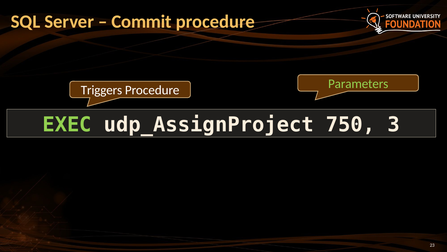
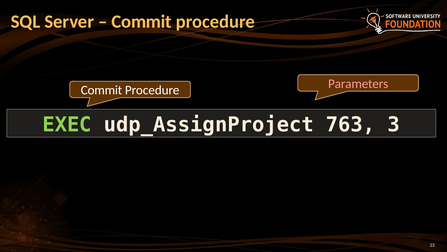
Triggers at (101, 90): Triggers -> Commit
Parameters colour: light green -> pink
750: 750 -> 763
